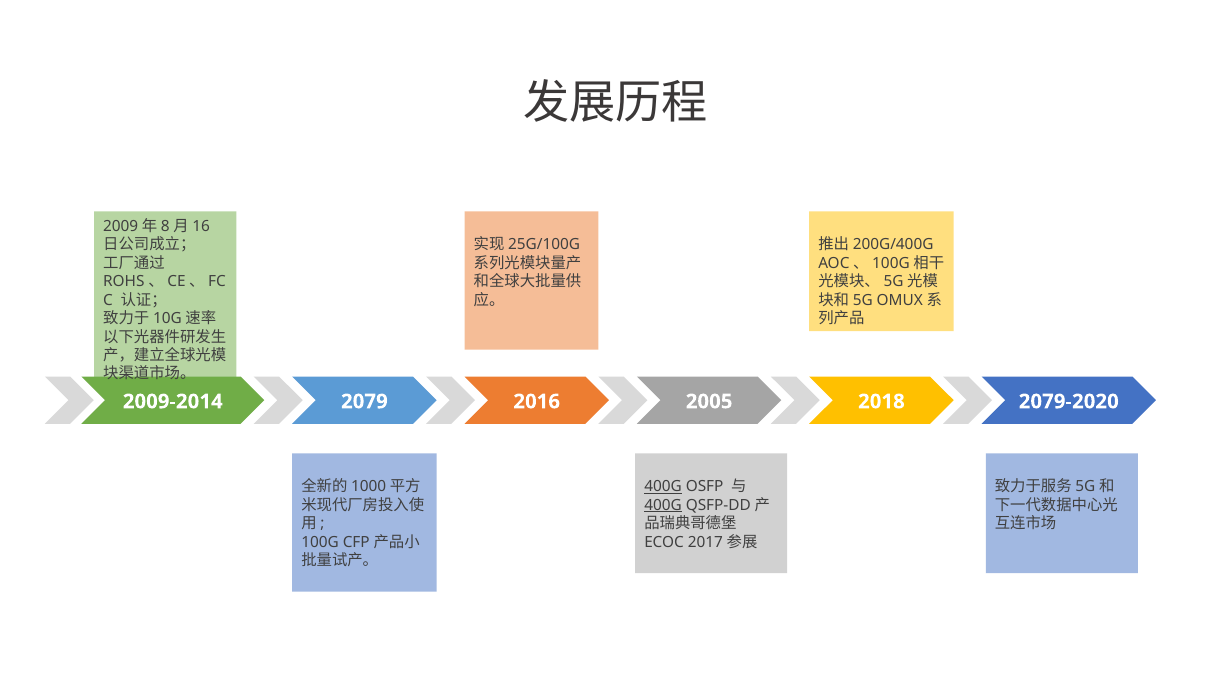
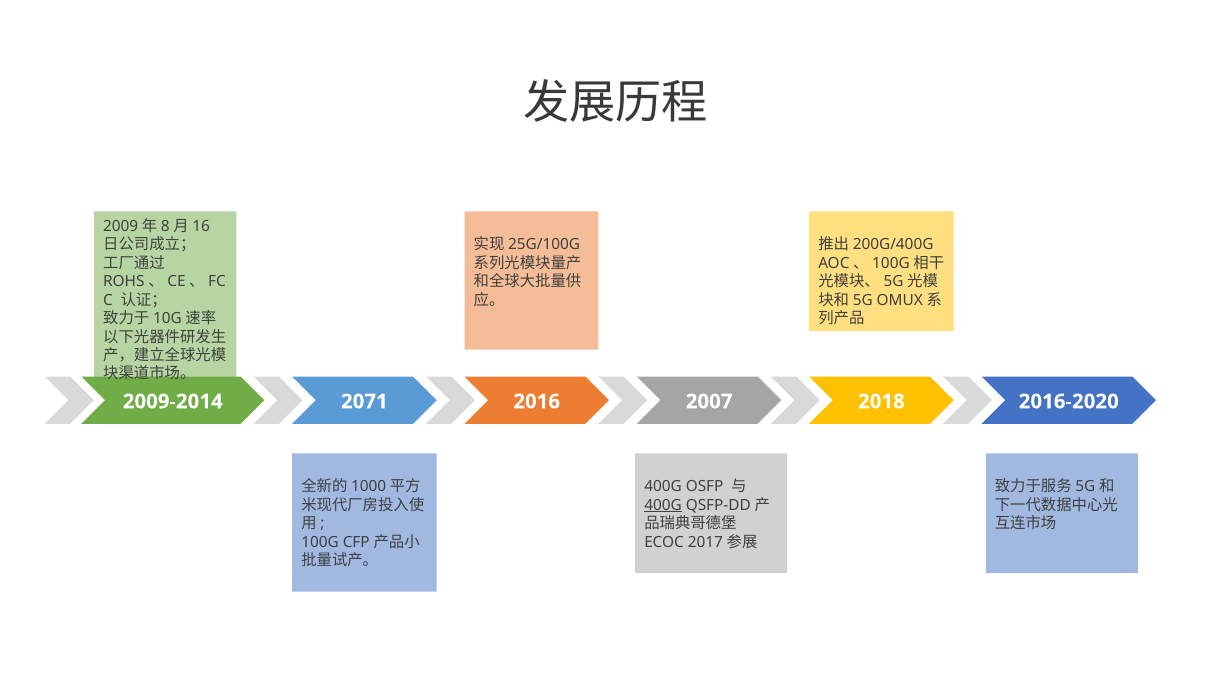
2079: 2079 -> 2071
2005: 2005 -> 2007
2079-2020: 2079-2020 -> 2016-2020
400G at (663, 487) underline: present -> none
